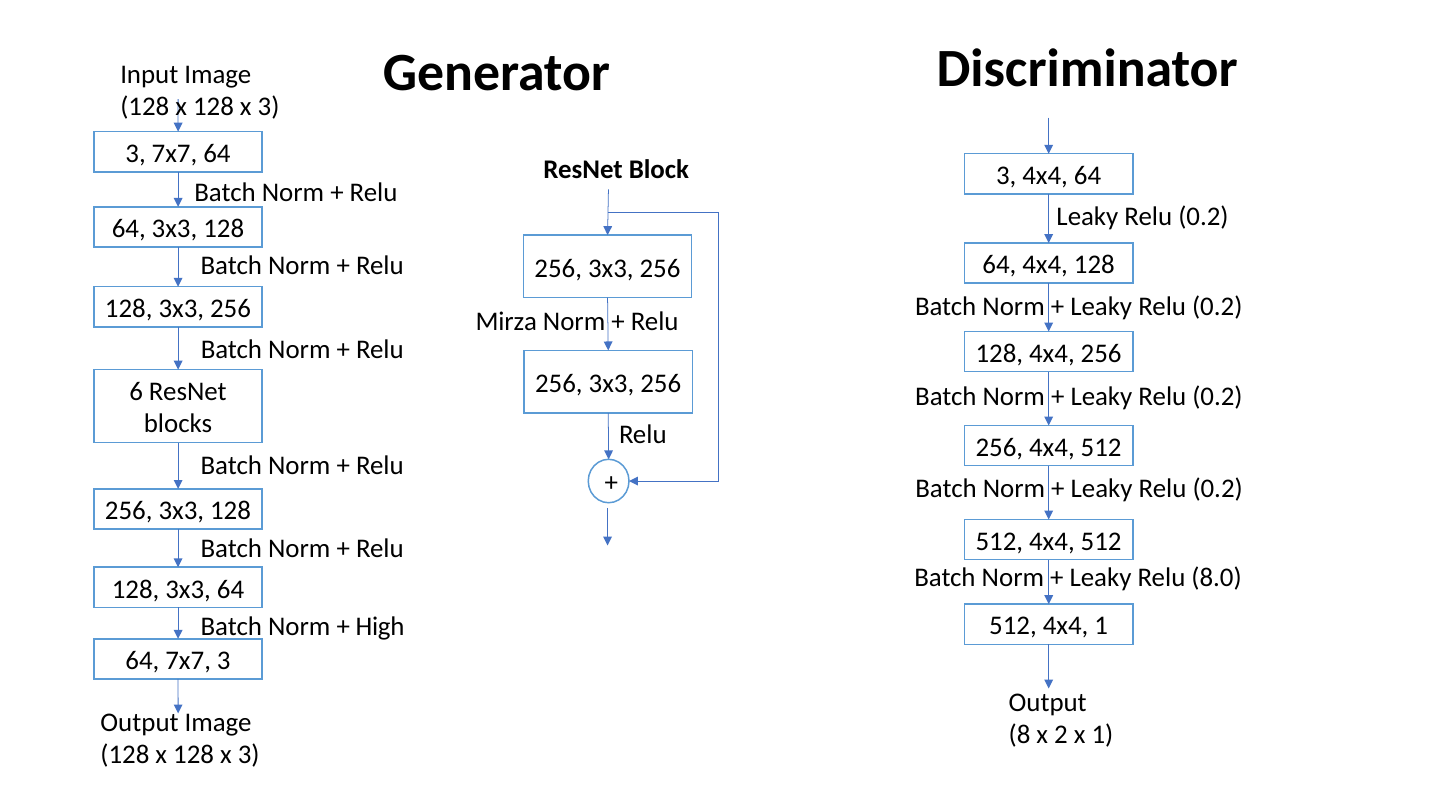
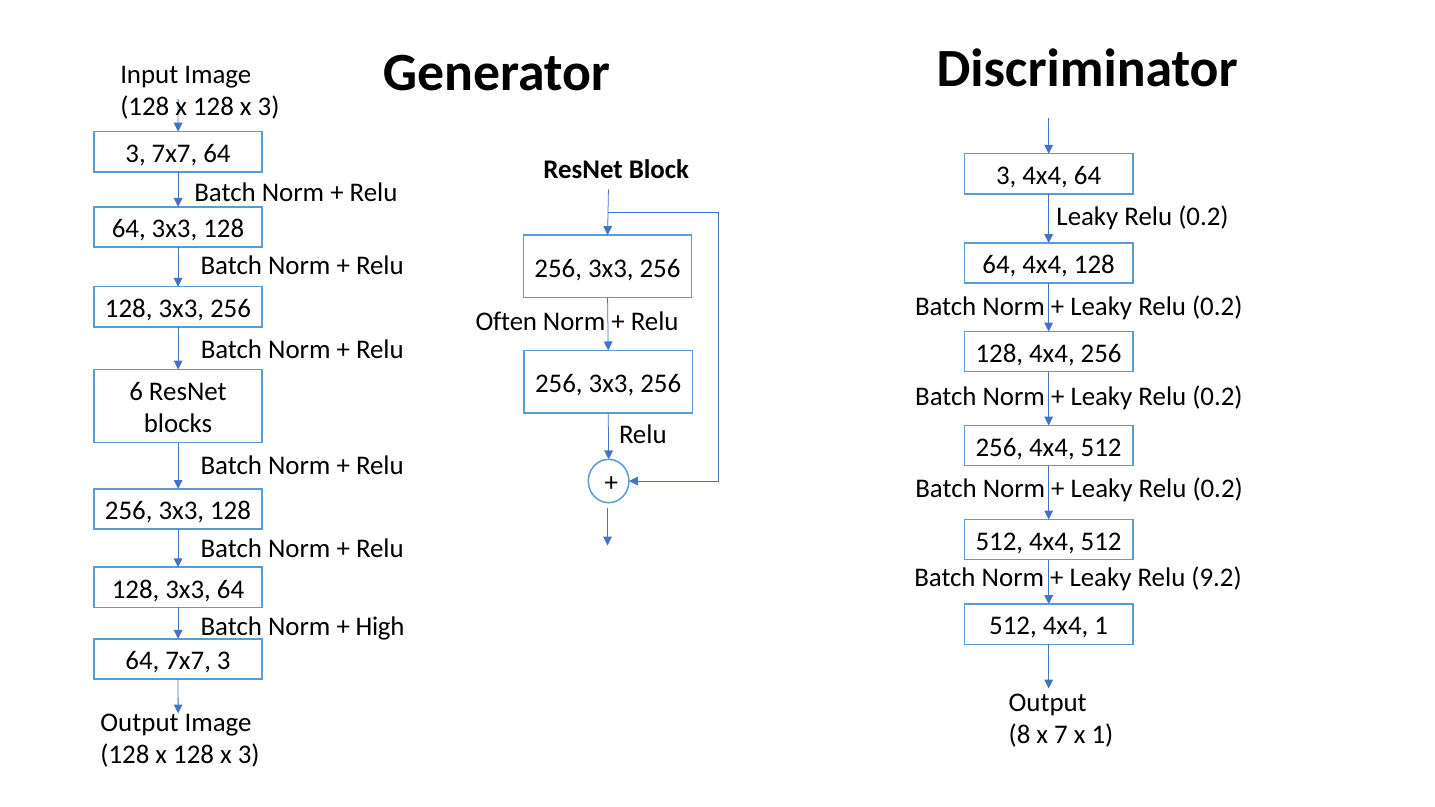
Mirza: Mirza -> Often
8.0: 8.0 -> 9.2
2: 2 -> 7
